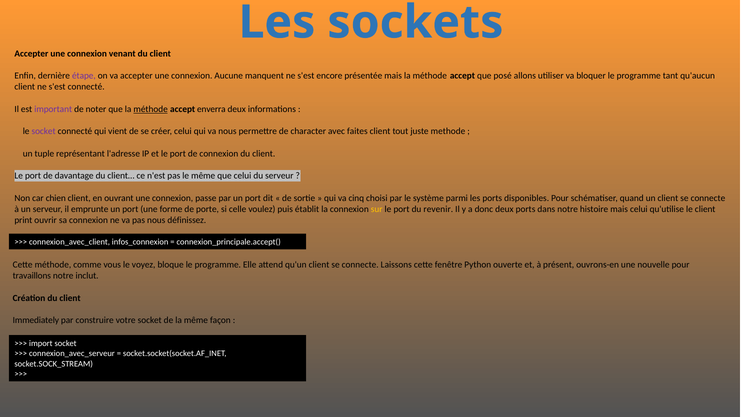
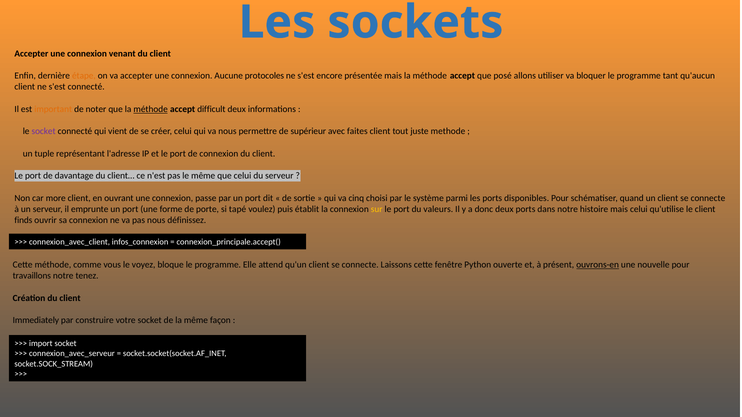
étape colour: purple -> orange
manquent: manquent -> protocoles
important colour: purple -> orange
enverra: enverra -> difficult
character: character -> supérieur
chien: chien -> more
celle: celle -> tapé
revenir: revenir -> valeurs
print: print -> finds
ouvrons-en underline: none -> present
inclut: inclut -> tenez
